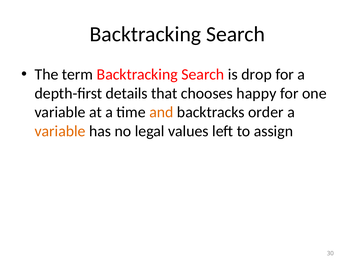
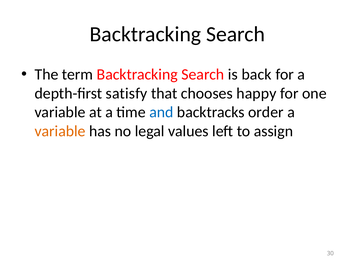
drop: drop -> back
details: details -> satisfy
and colour: orange -> blue
